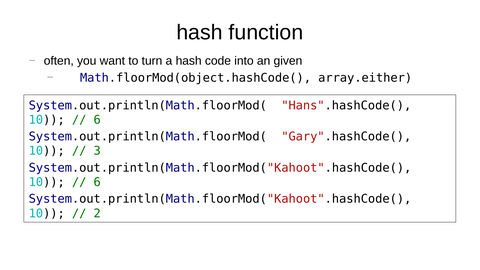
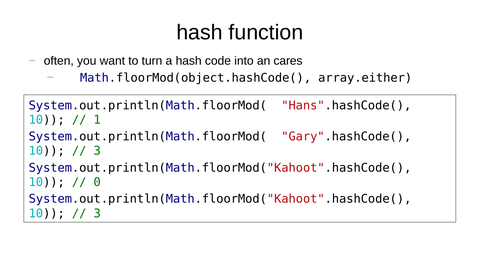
given: given -> cares
6 at (97, 120): 6 -> 1
6 at (97, 182): 6 -> 0
2 at (97, 213): 2 -> 3
